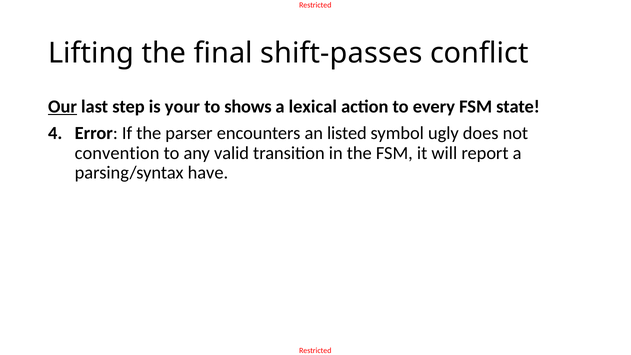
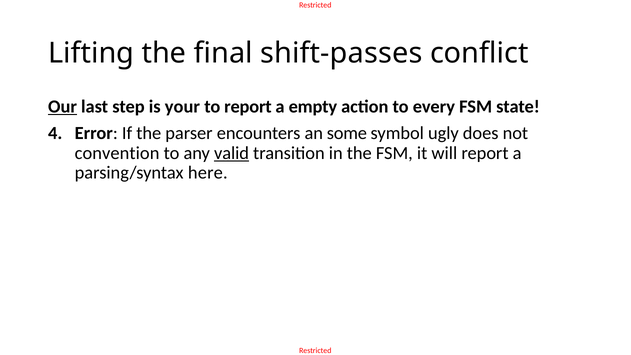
to shows: shows -> report
lexical: lexical -> empty
listed: listed -> some
valid underline: none -> present
have: have -> here
